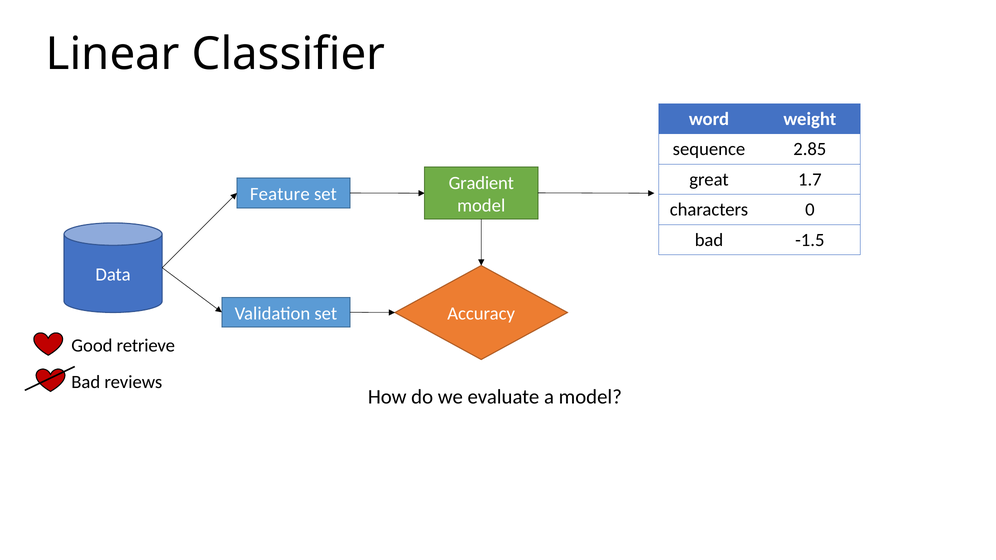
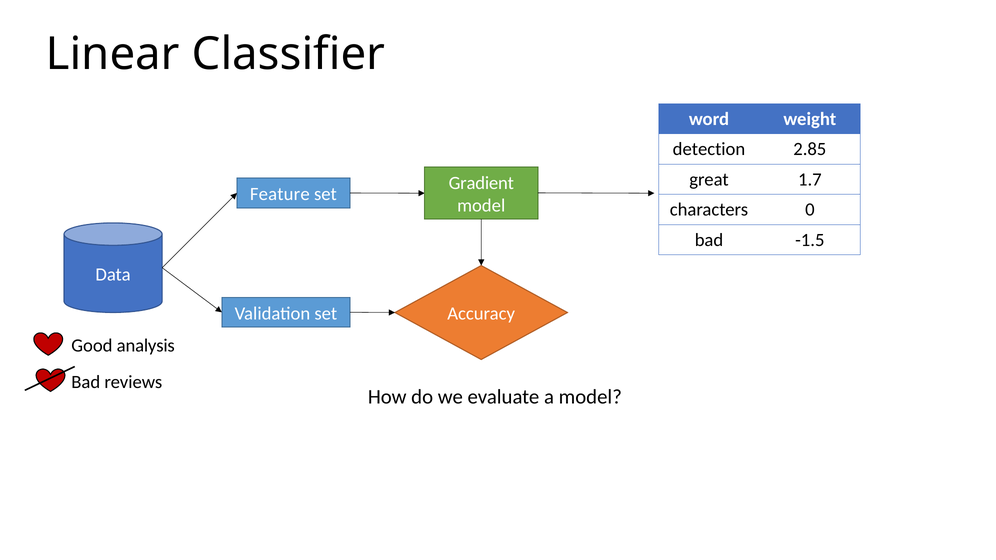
sequence: sequence -> detection
retrieve: retrieve -> analysis
